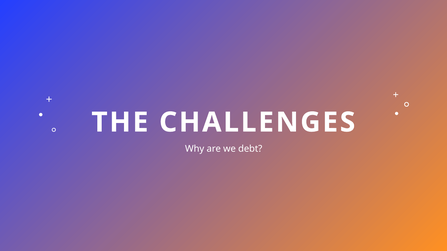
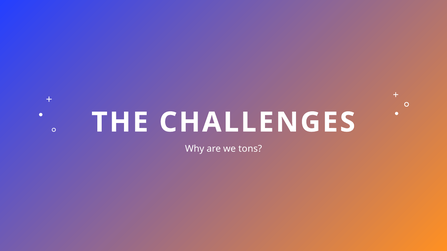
debt: debt -> tons
